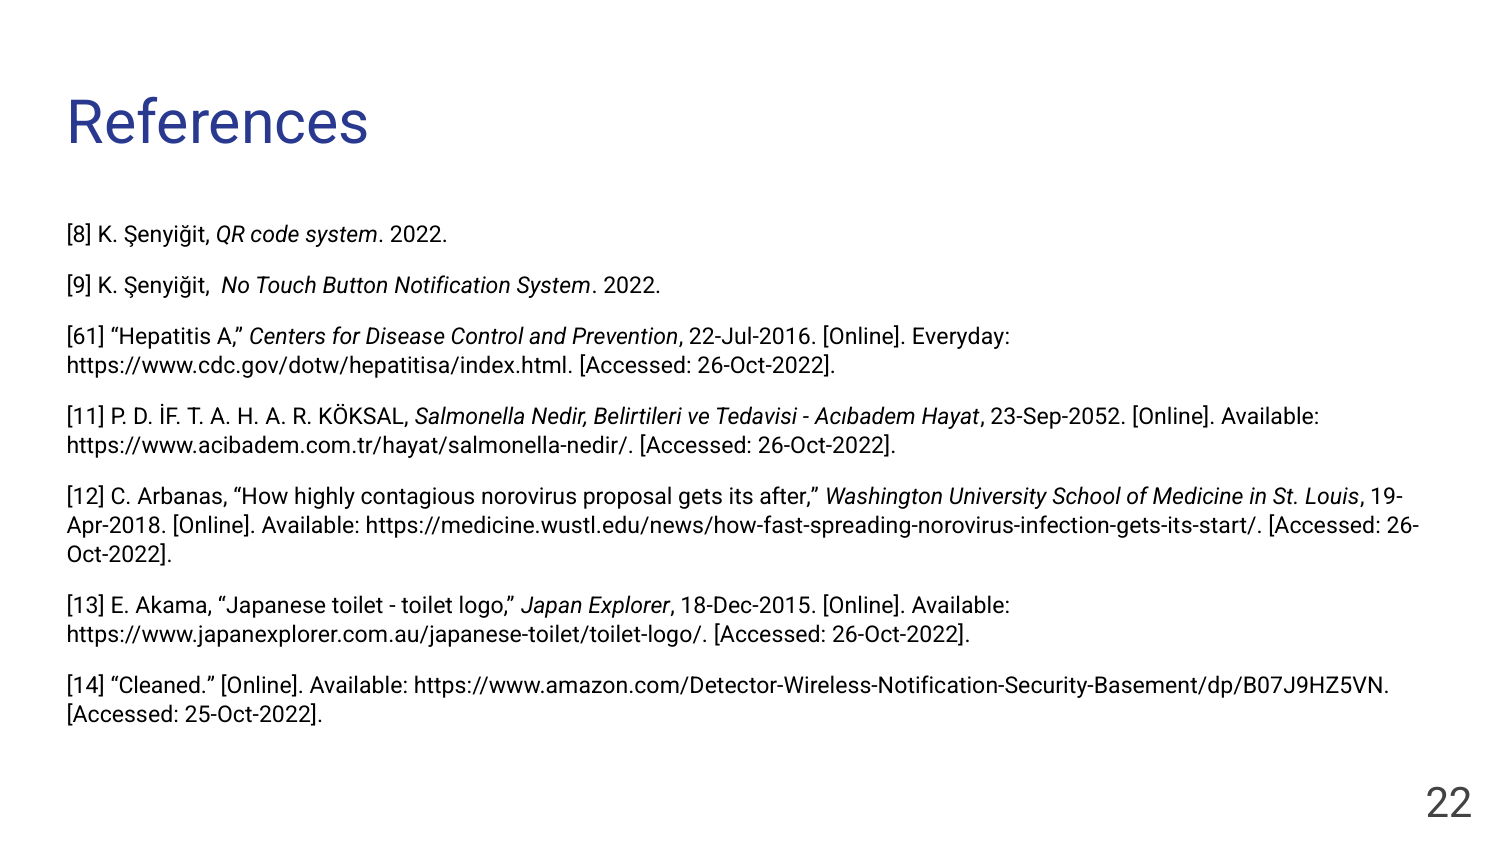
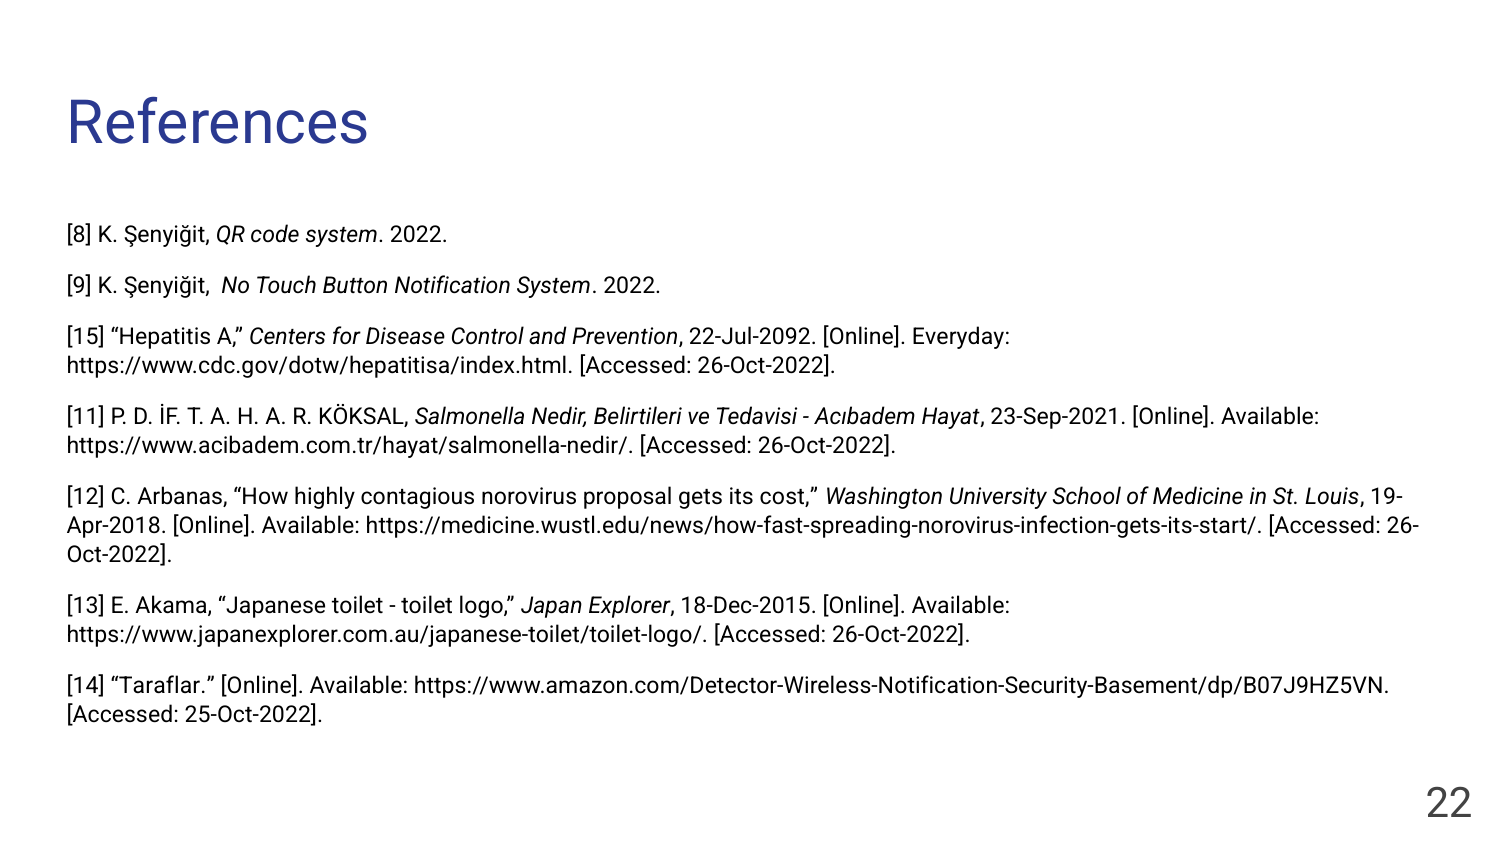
61: 61 -> 15
22-Jul-2016: 22-Jul-2016 -> 22-Jul-2092
23-Sep-2052: 23-Sep-2052 -> 23-Sep-2021
after: after -> cost
Cleaned: Cleaned -> Taraflar
